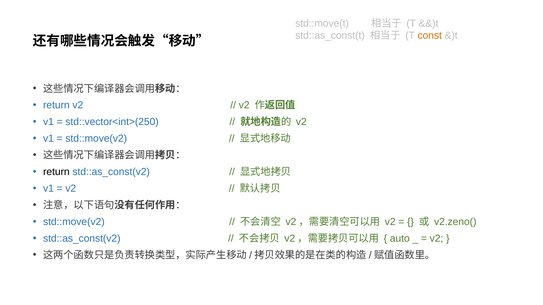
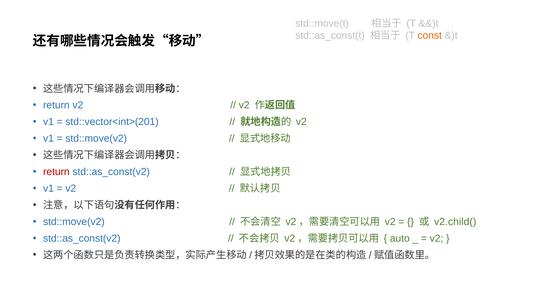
std::vector<int>(250: std::vector<int>(250 -> std::vector<int>(201
return at (56, 172) colour: black -> red
v2.zeno(: v2.zeno( -> v2.child(
